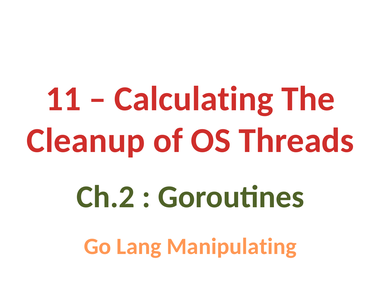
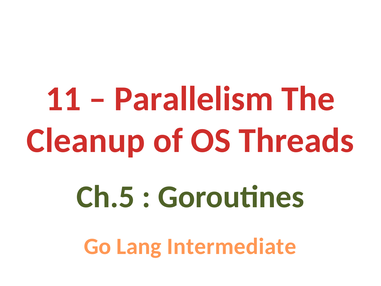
Calculating: Calculating -> Parallelism
Ch.2: Ch.2 -> Ch.5
Manipulating: Manipulating -> Intermediate
